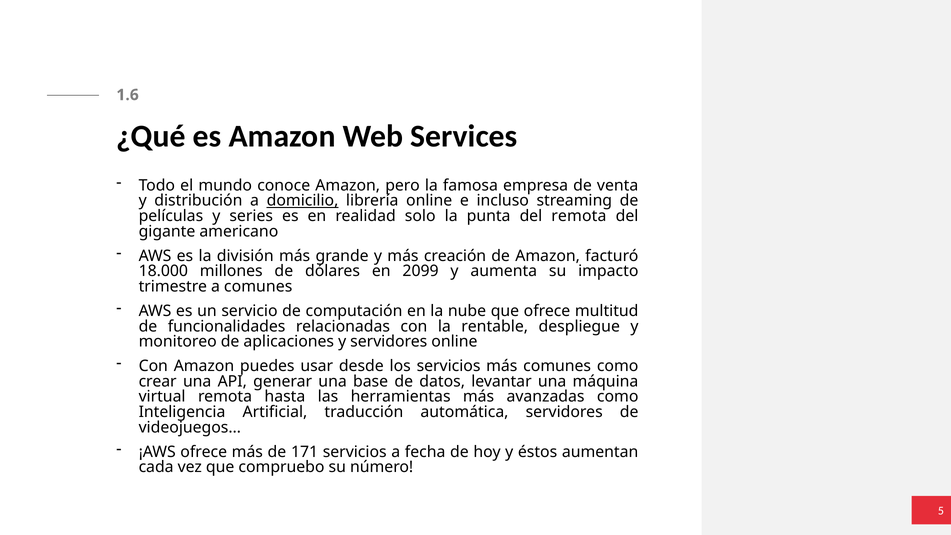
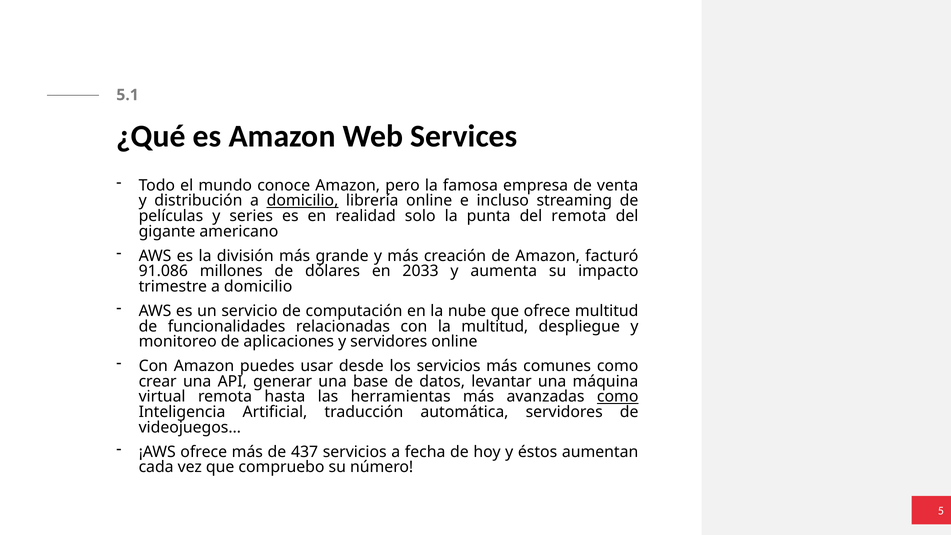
1.6: 1.6 -> 5.1
18.000: 18.000 -> 91.086
2099: 2099 -> 2033
trimestre a comunes: comunes -> domicilio
la rentable: rentable -> multitud
como at (618, 397) underline: none -> present
171: 171 -> 437
